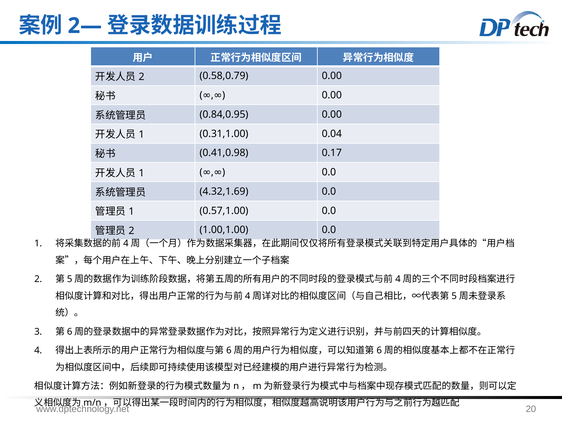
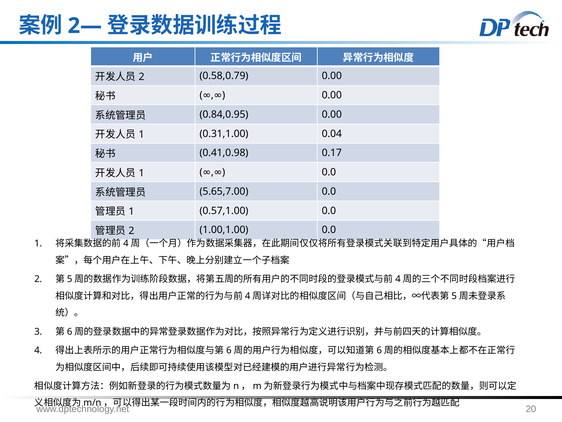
4.32,1.69: 4.32,1.69 -> 5.65,7.00
